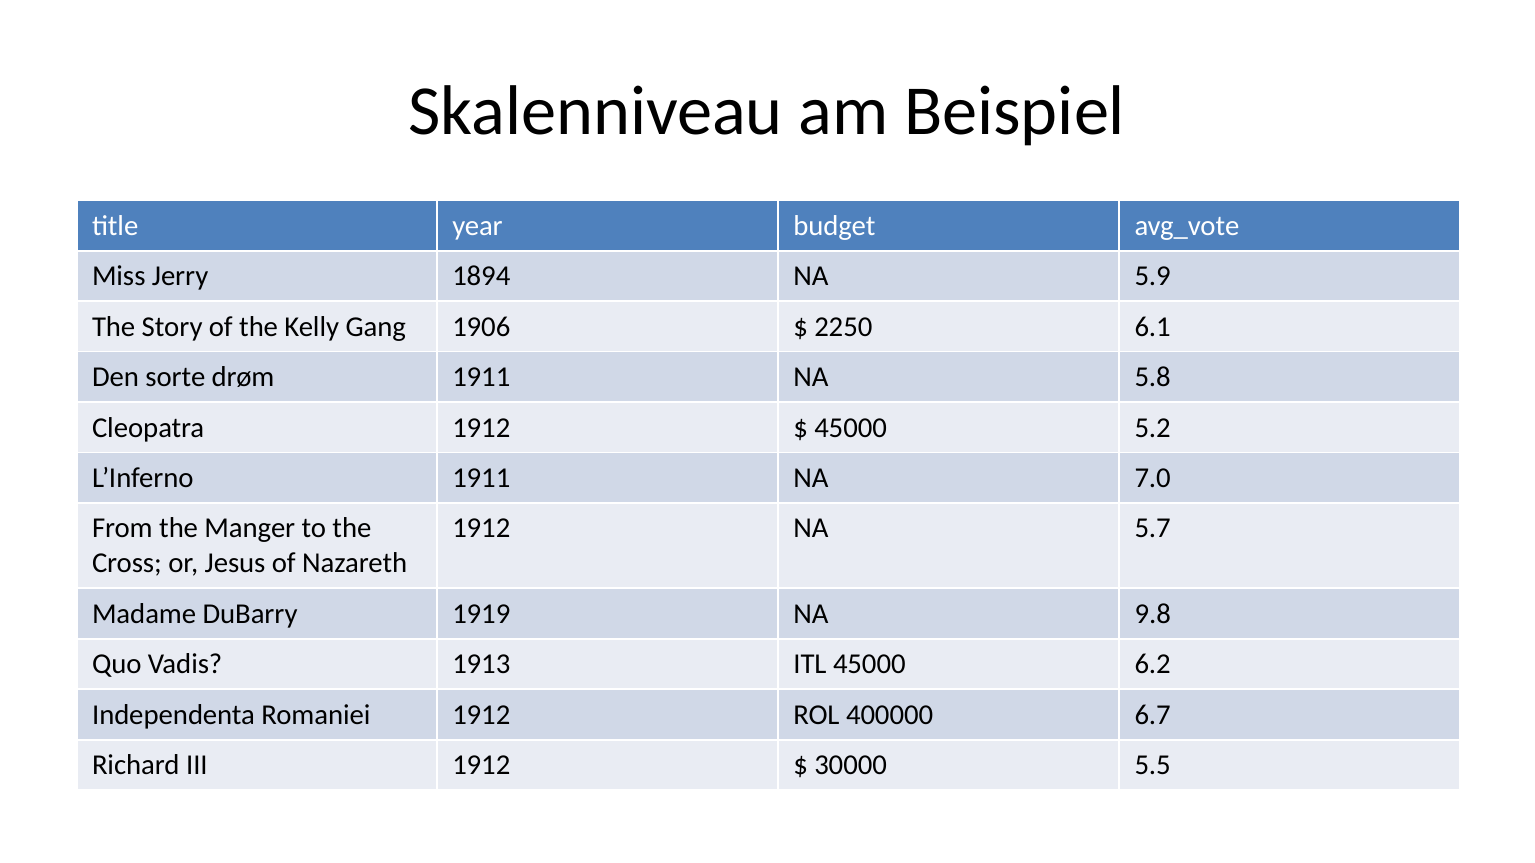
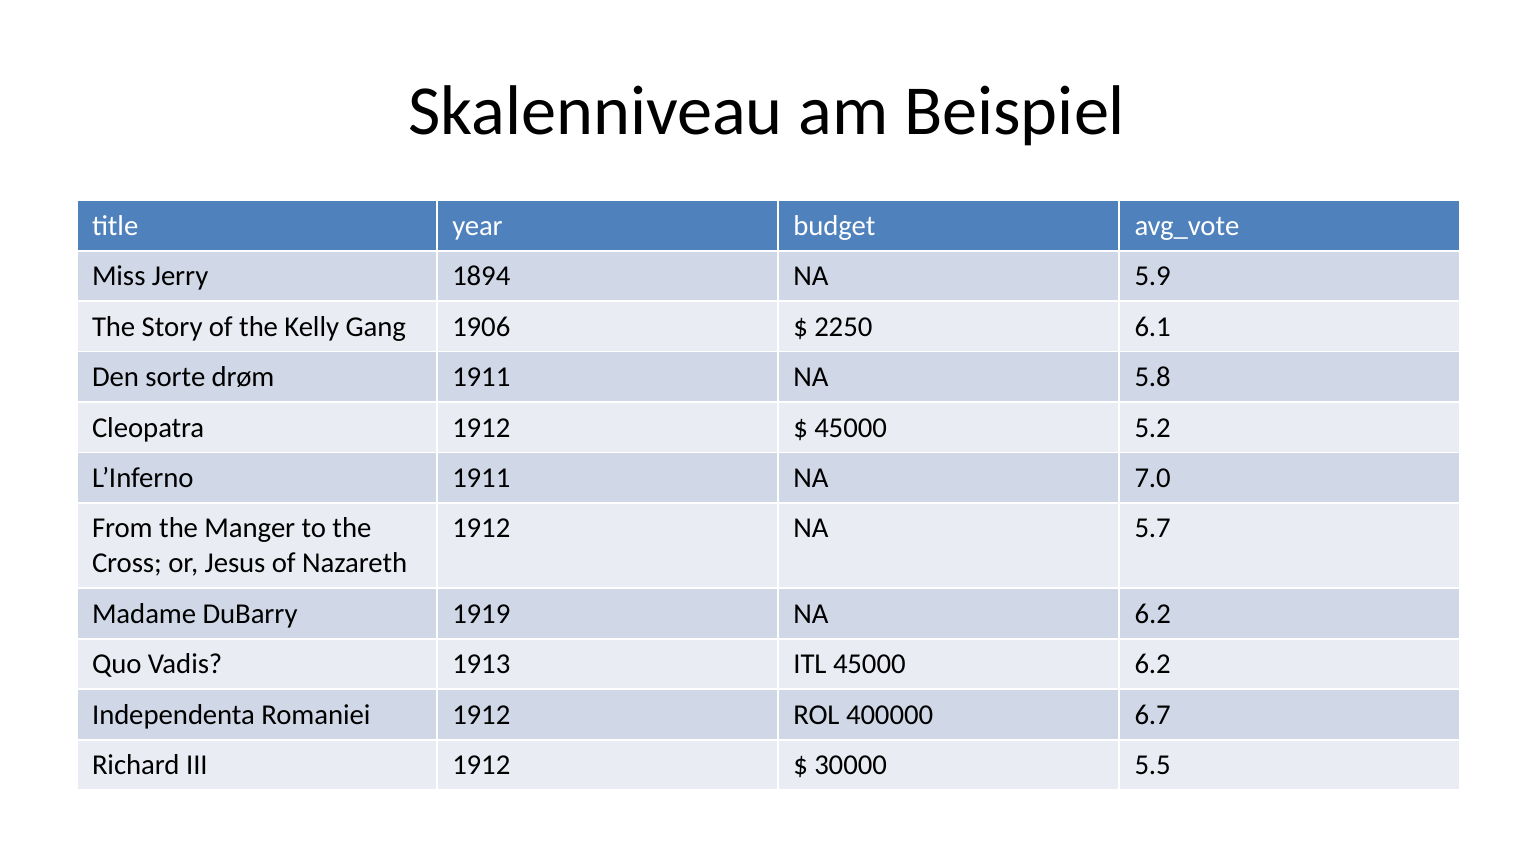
NA 9.8: 9.8 -> 6.2
